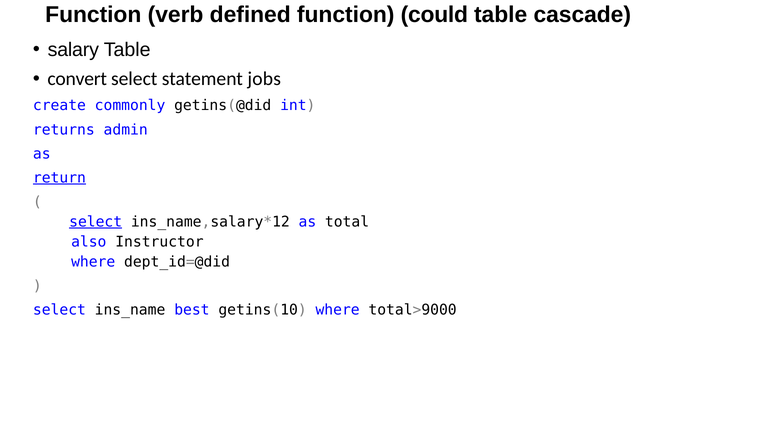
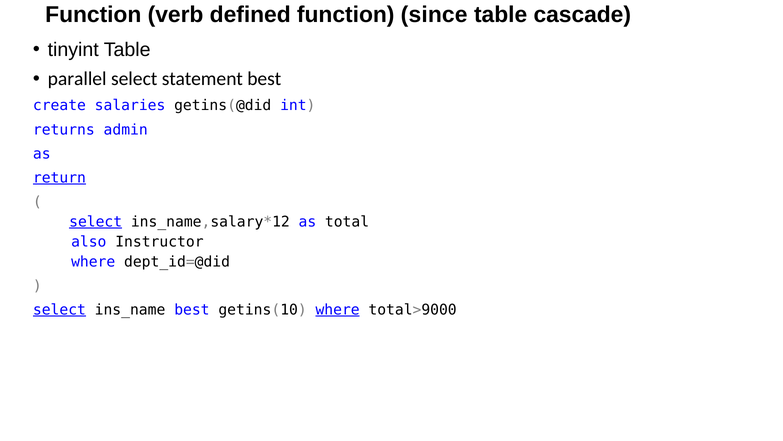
could: could -> since
salary: salary -> tinyint
convert: convert -> parallel
statement jobs: jobs -> best
commonly: commonly -> salaries
select at (59, 309) underline: none -> present
where at (338, 309) underline: none -> present
